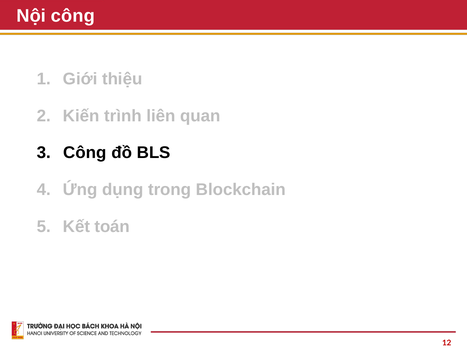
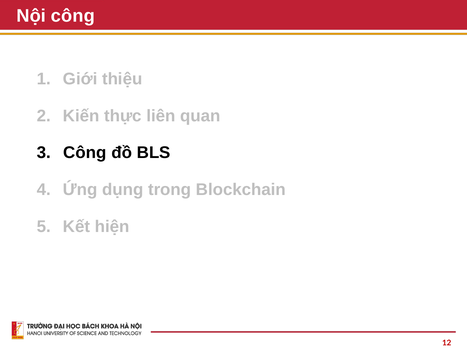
trình: trình -> thực
toán: toán -> hiện
